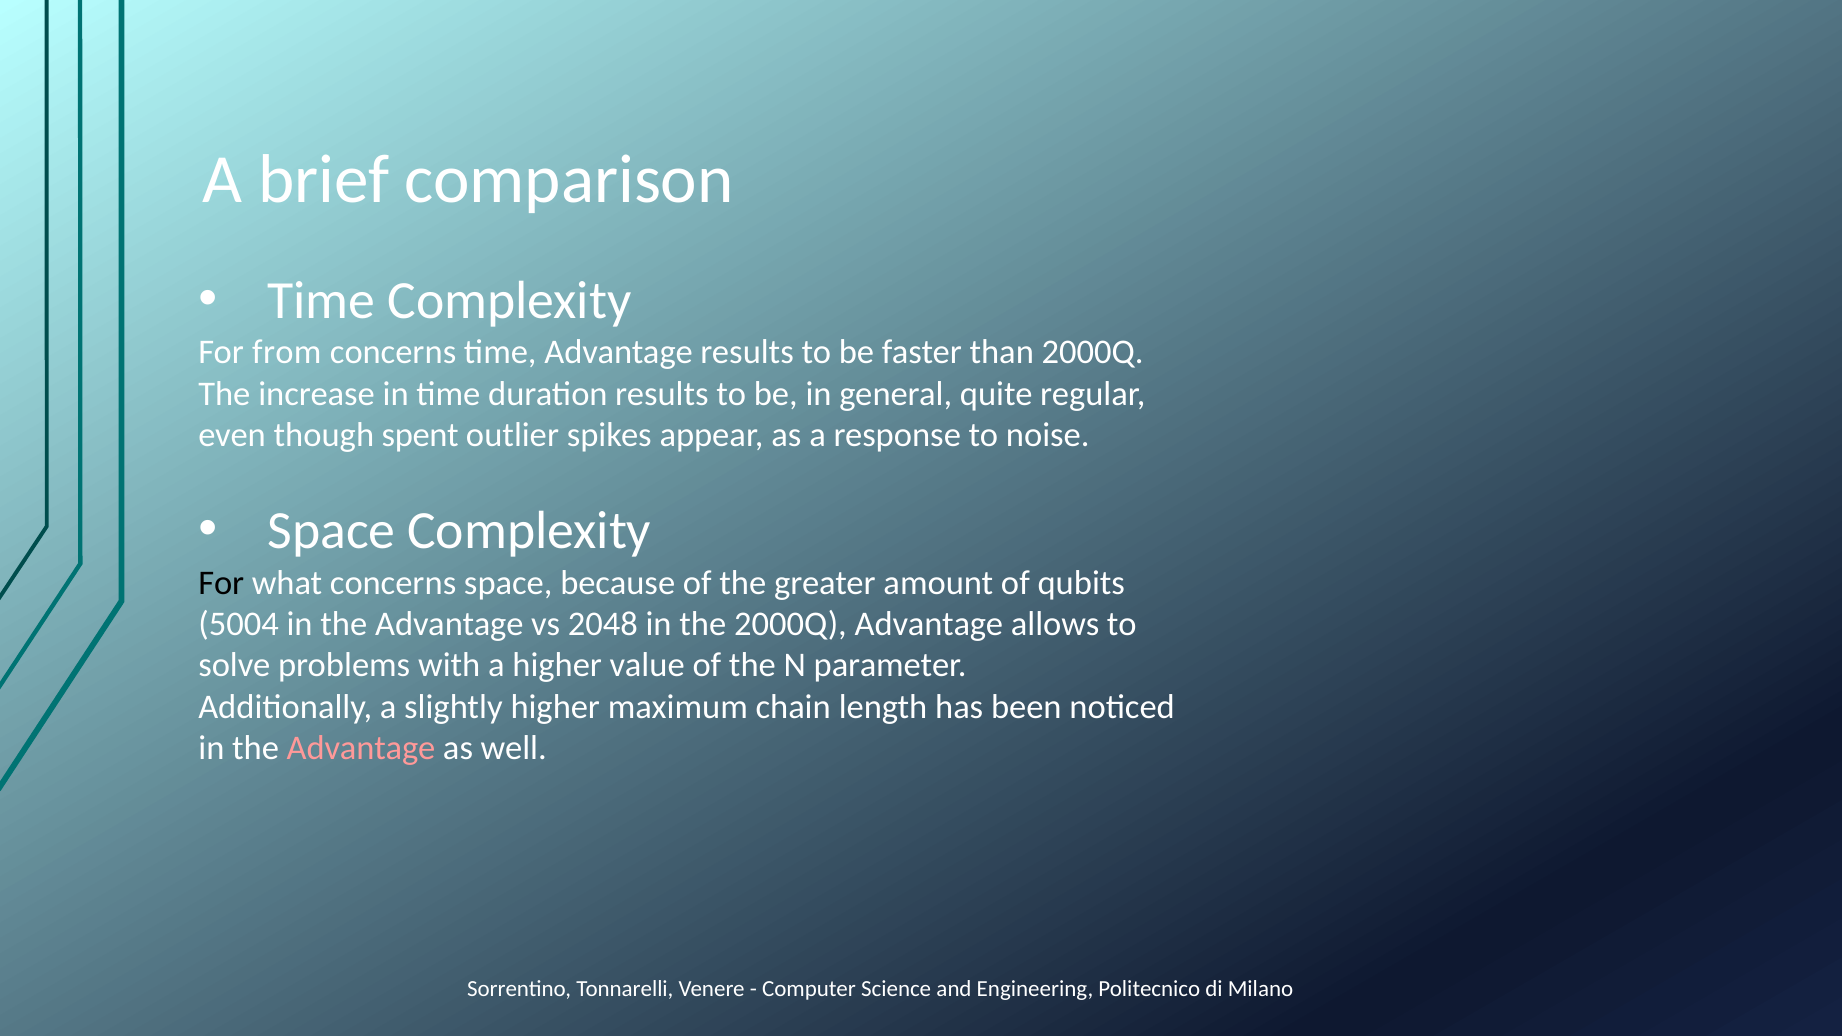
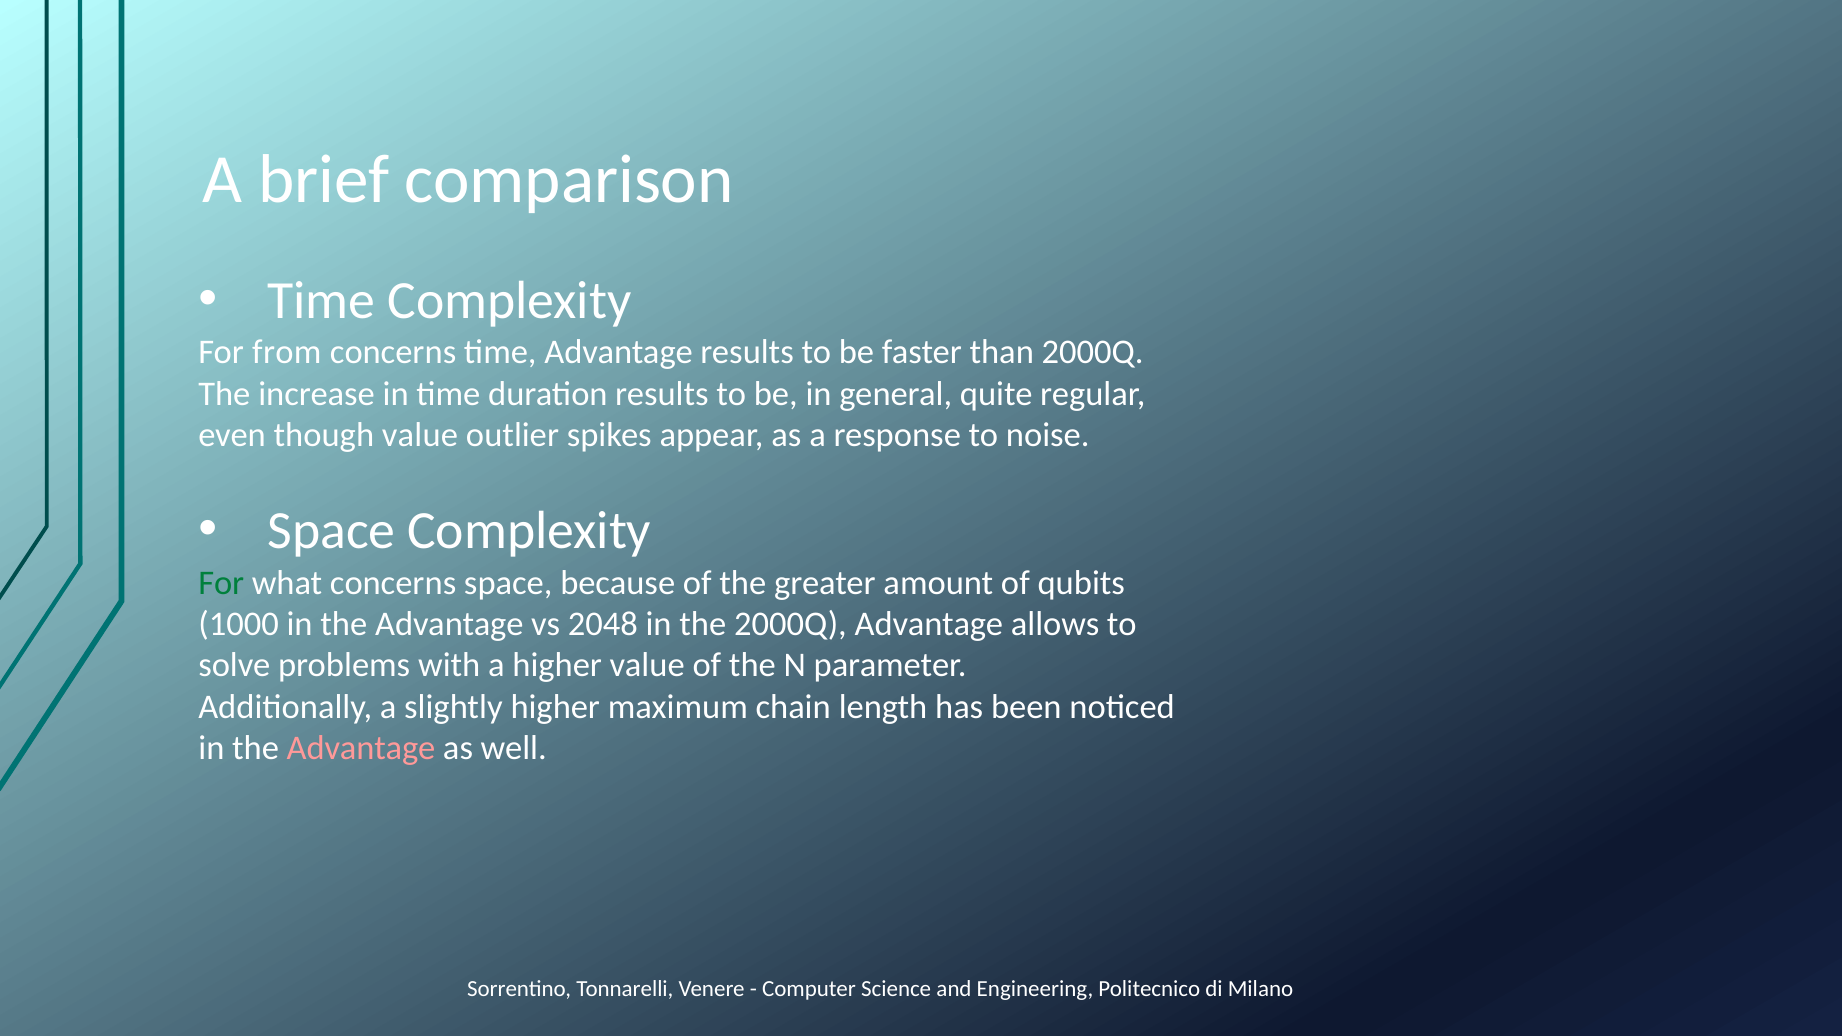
though spent: spent -> value
For at (221, 583) colour: black -> green
5004: 5004 -> 1000
